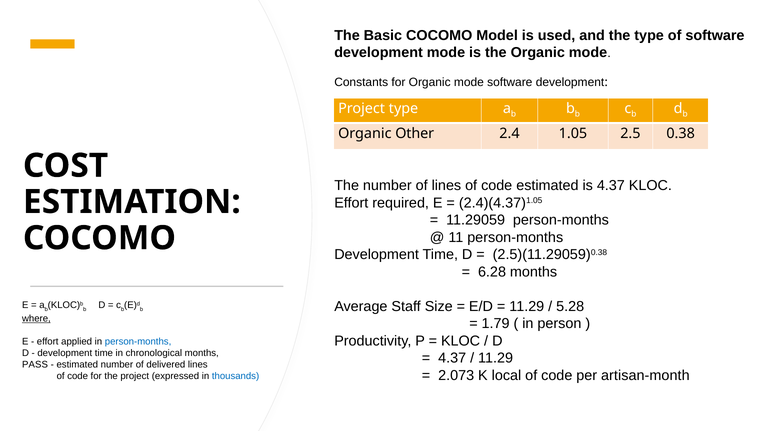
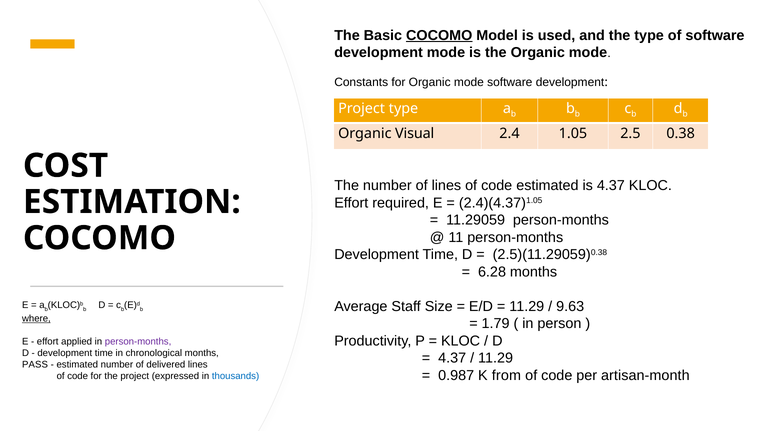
COCOMO at (439, 35) underline: none -> present
Other: Other -> Visual
5.28: 5.28 -> 9.63
person-months at (138, 342) colour: blue -> purple
2.073: 2.073 -> 0.987
local: local -> from
